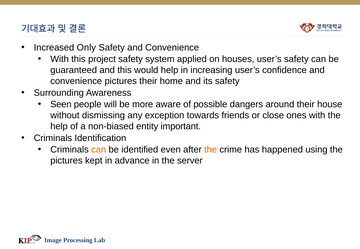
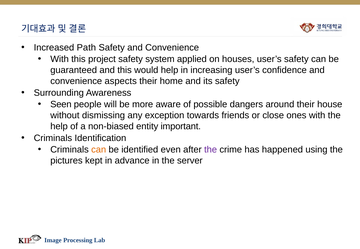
Only: Only -> Path
convenience pictures: pictures -> aspects
the at (211, 150) colour: orange -> purple
